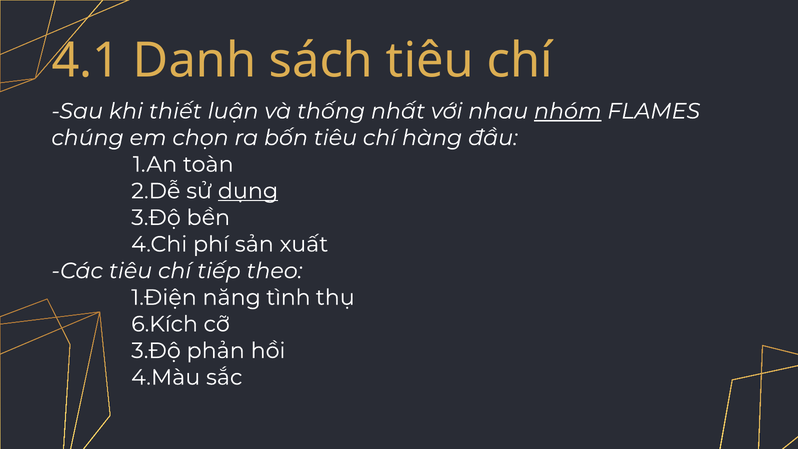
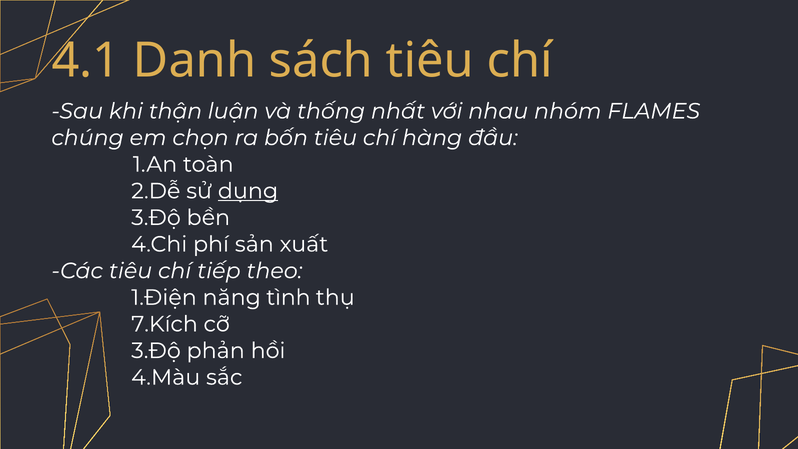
thiết: thiết -> thận
nhóm underline: present -> none
6.Kích: 6.Kích -> 7.Kích
